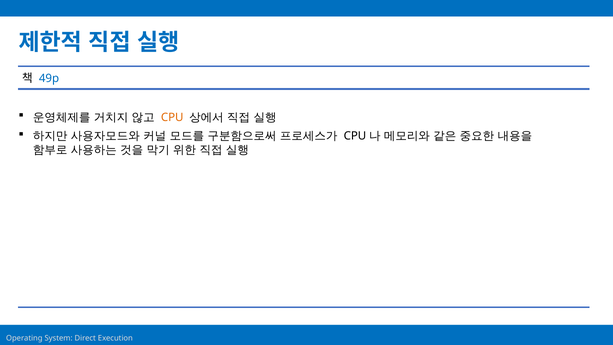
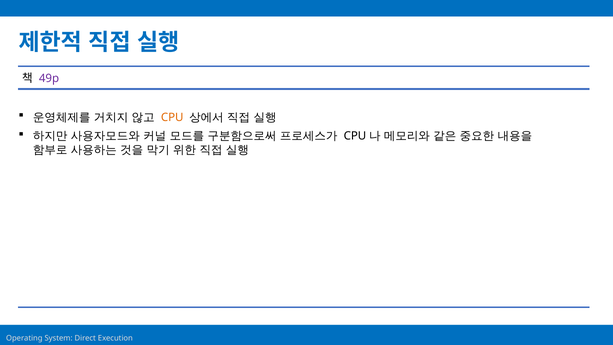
49p colour: blue -> purple
